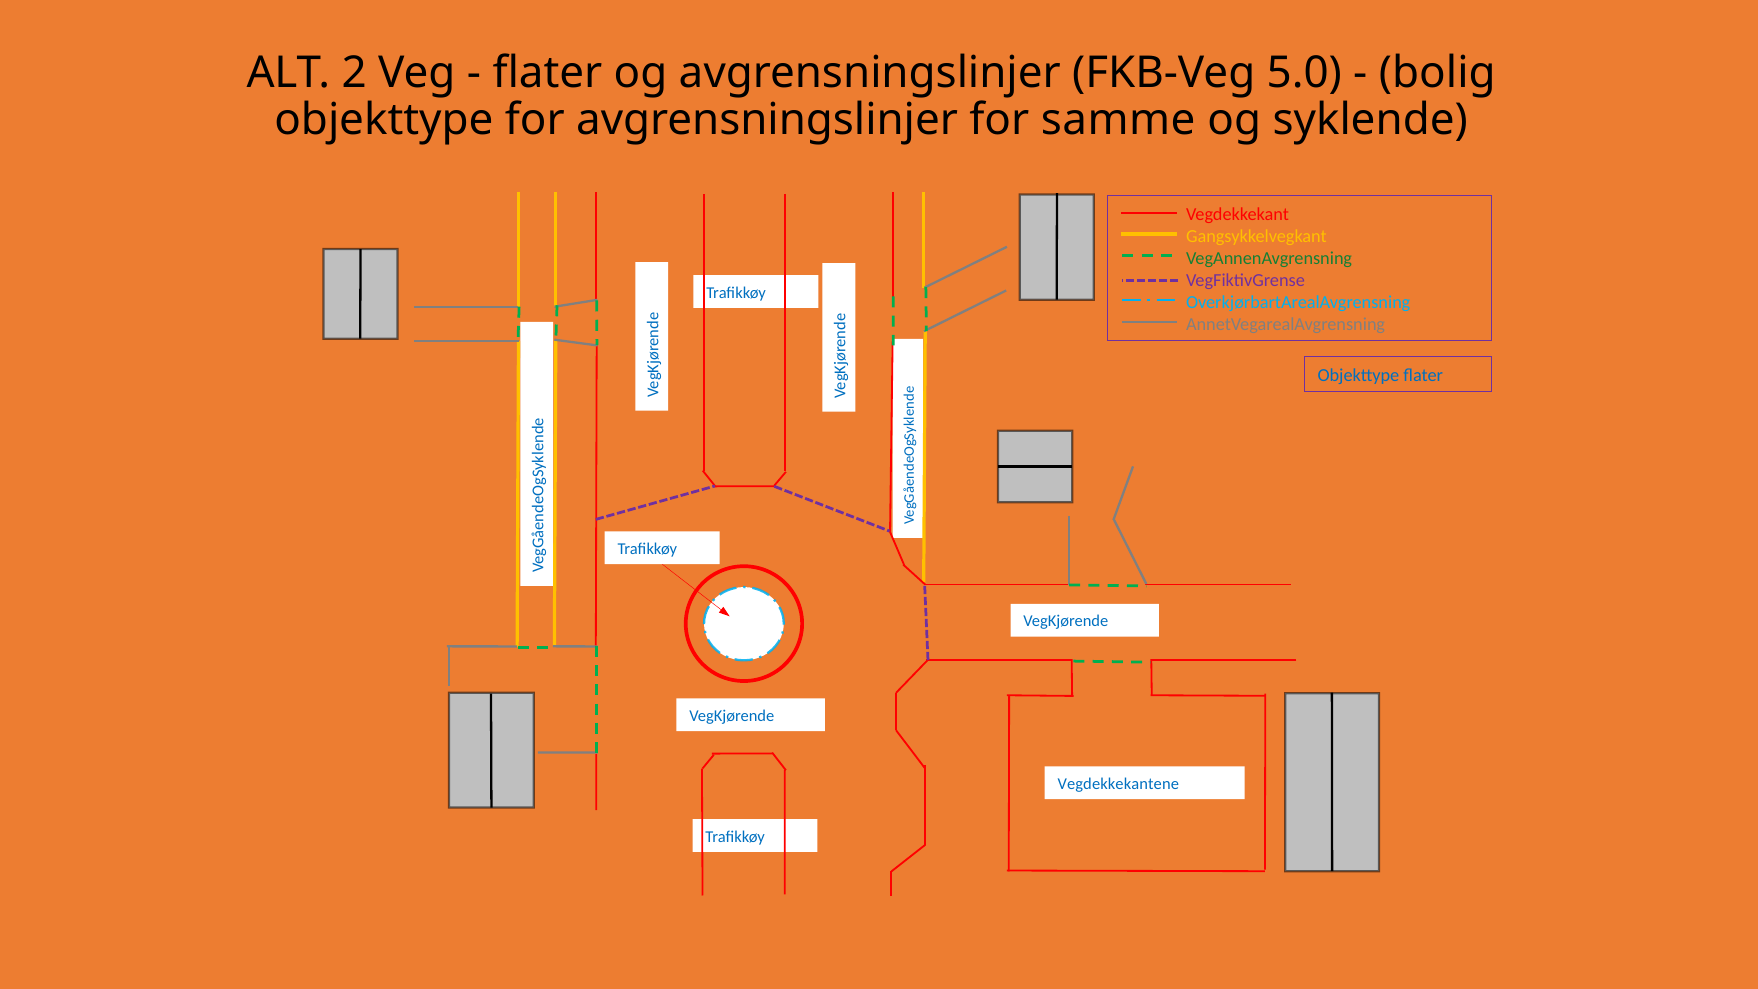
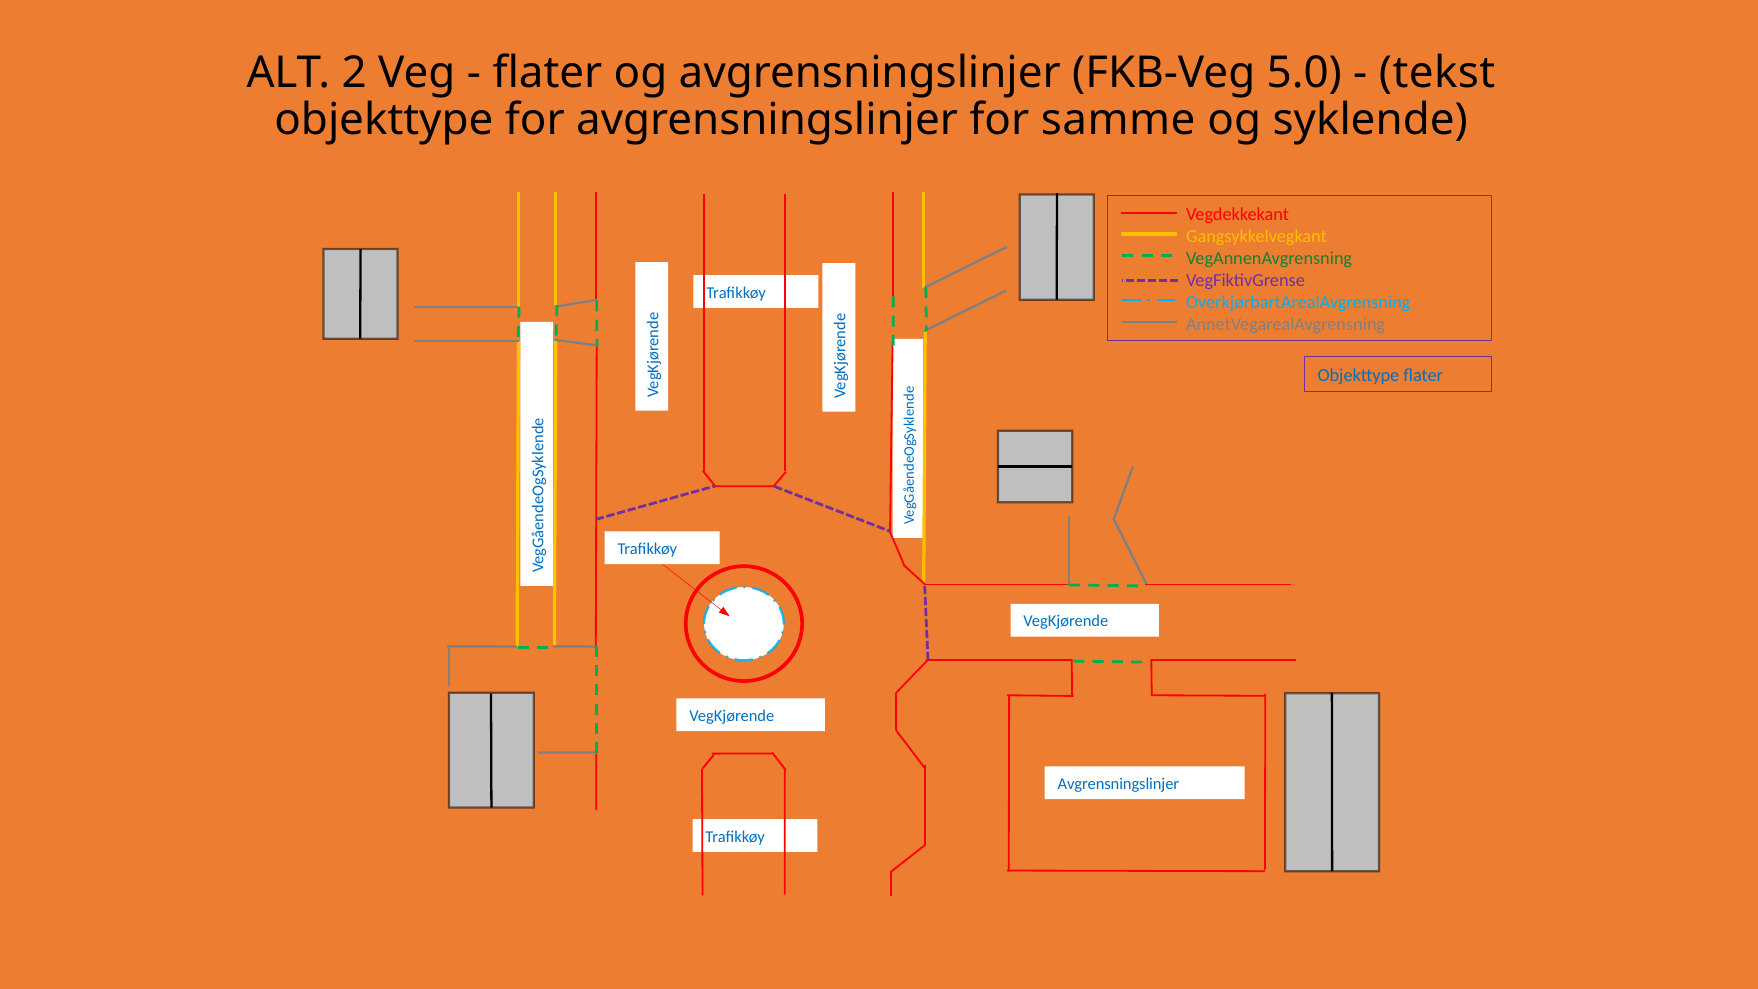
bolig: bolig -> tekst
Vegdekkekantene at (1118, 784): Vegdekkekantene -> Avgrensningslinjer
